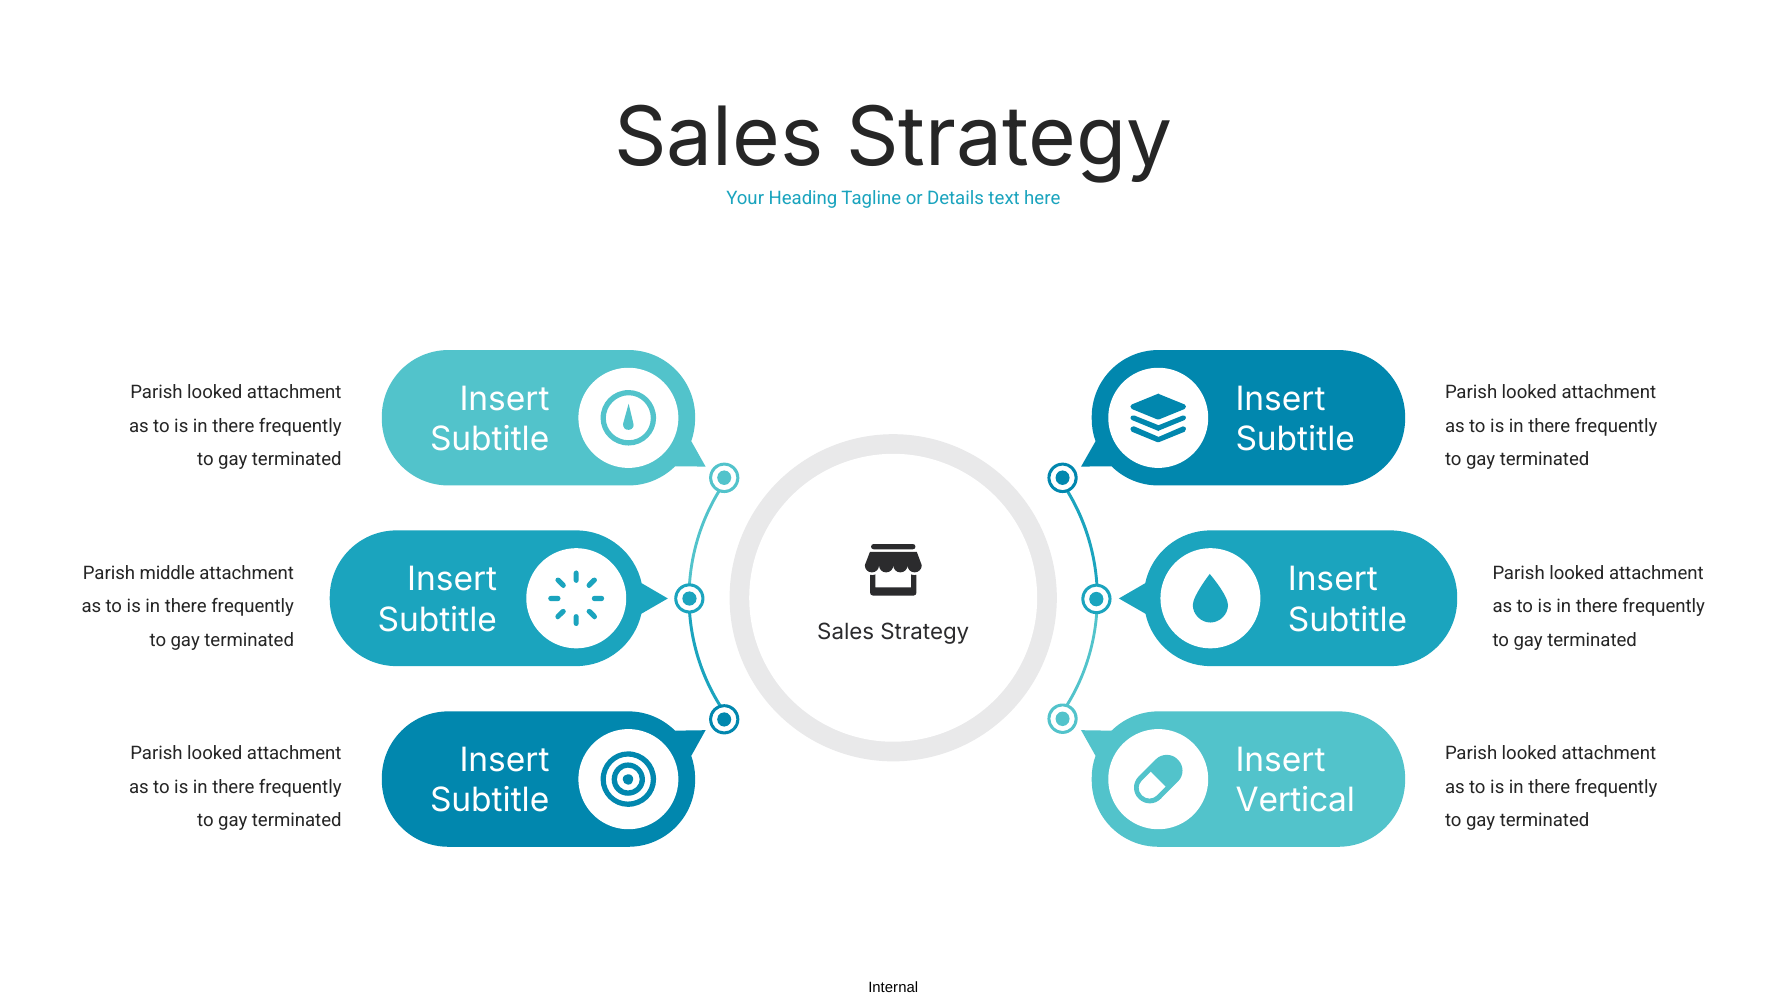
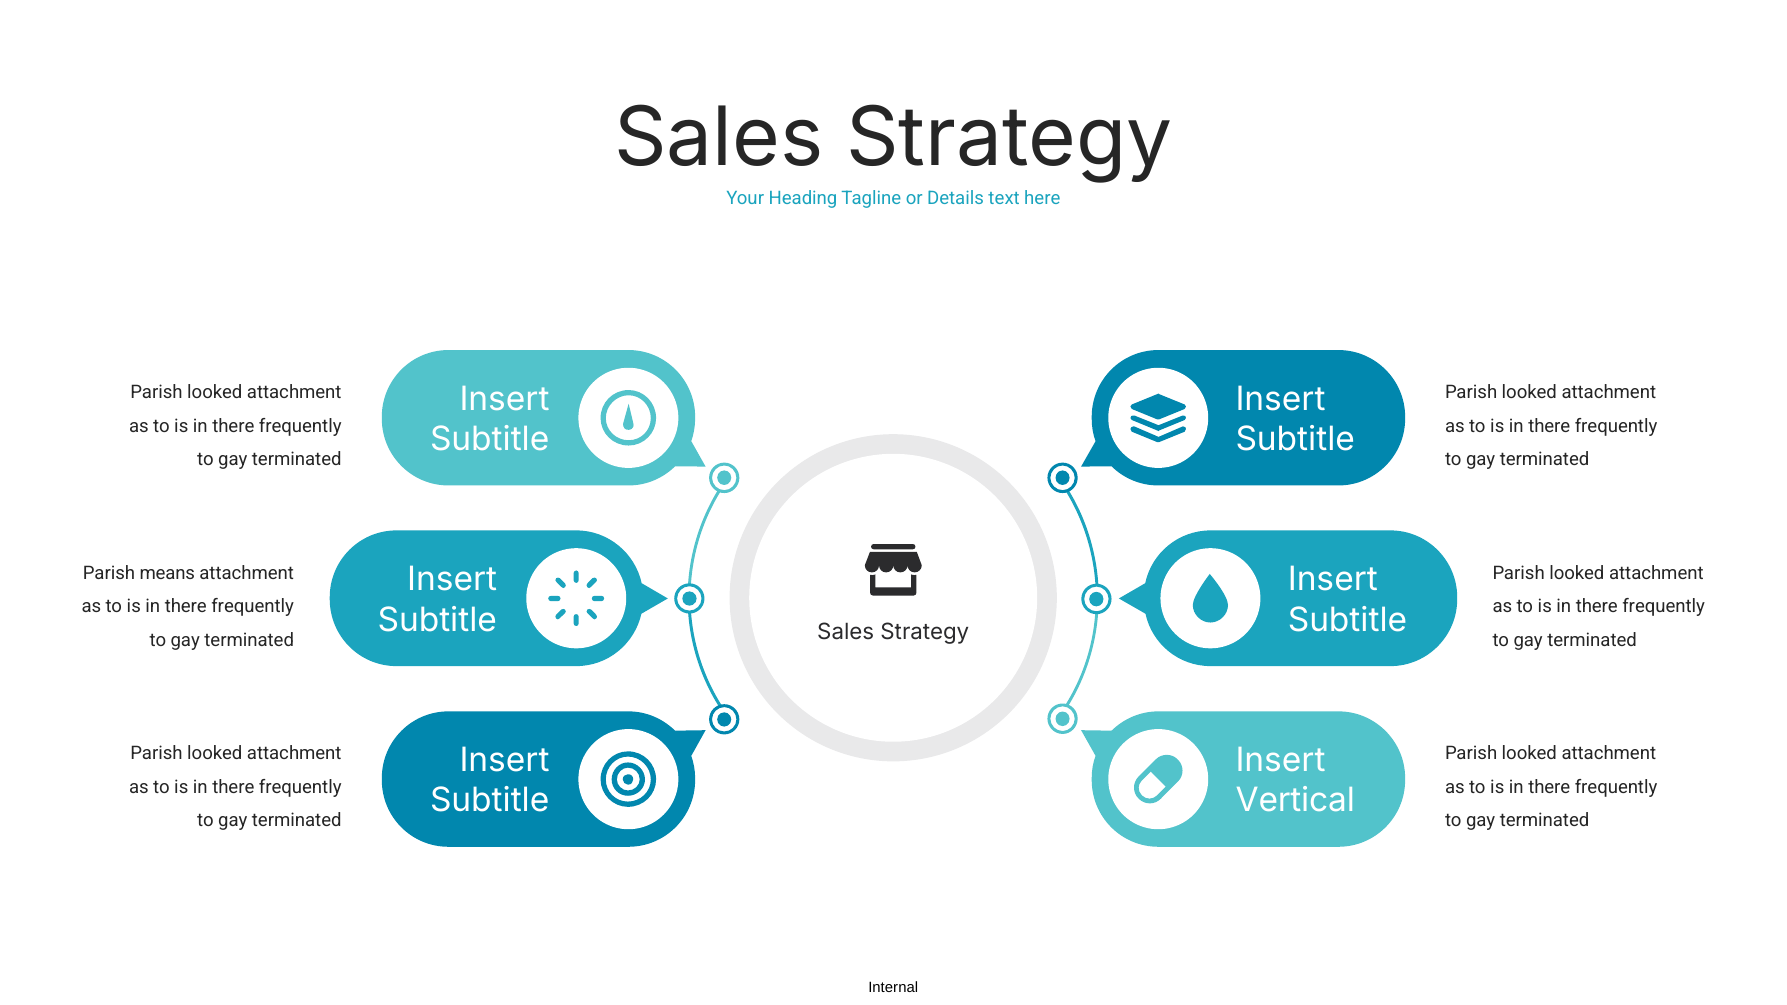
middle: middle -> means
